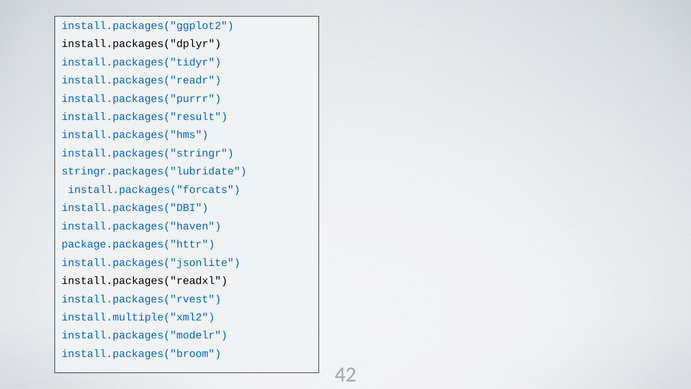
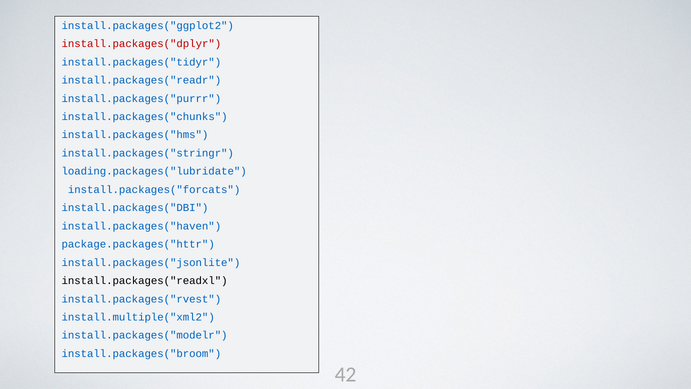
install.packages("dplyr colour: black -> red
install.packages("result: install.packages("result -> install.packages("chunks
stringr.packages("lubridate: stringr.packages("lubridate -> loading.packages("lubridate
